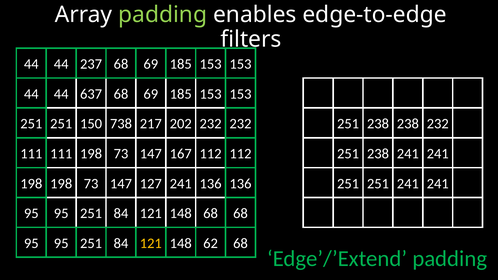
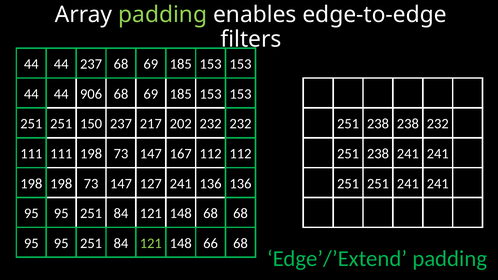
637: 637 -> 906
150 738: 738 -> 237
121 at (151, 243) colour: yellow -> light green
62: 62 -> 66
